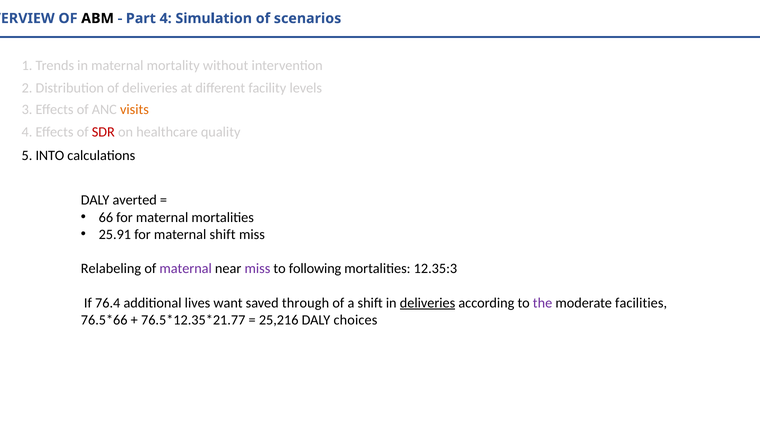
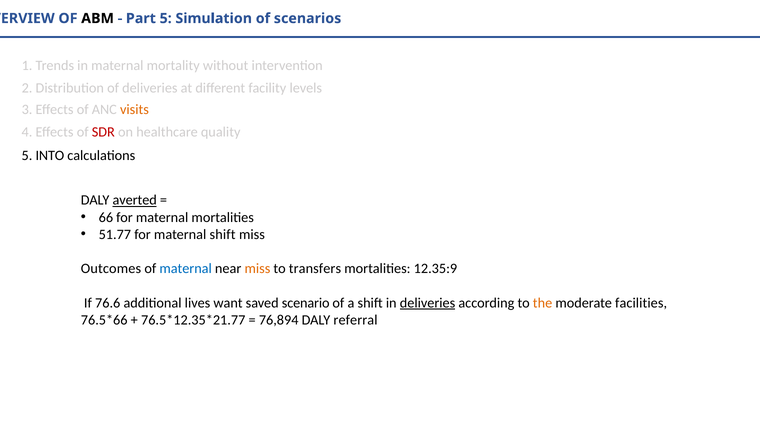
Part 4: 4 -> 5
averted underline: none -> present
25.91: 25.91 -> 51.77
Relabeling: Relabeling -> Outcomes
maternal at (186, 268) colour: purple -> blue
miss at (257, 268) colour: purple -> orange
following: following -> transfers
12.35:3: 12.35:3 -> 12.35:9
76.4: 76.4 -> 76.6
through: through -> scenario
the colour: purple -> orange
25,216: 25,216 -> 76,894
choices: choices -> referral
